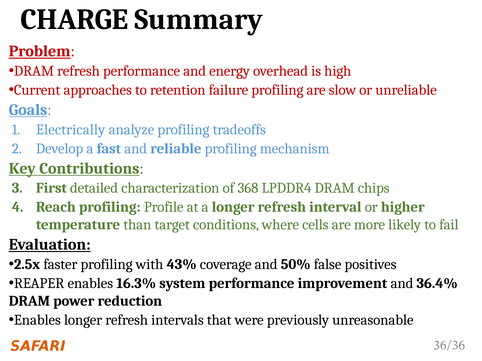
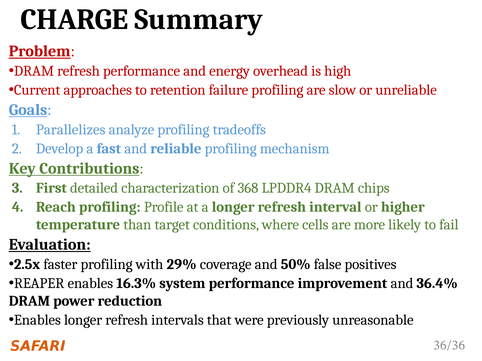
Electrically: Electrically -> Parallelizes
43%: 43% -> 29%
